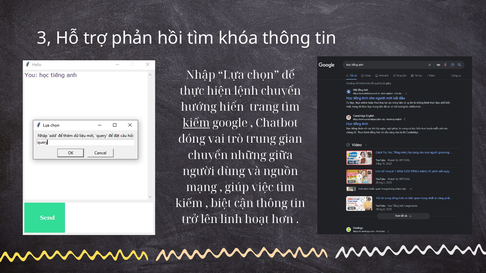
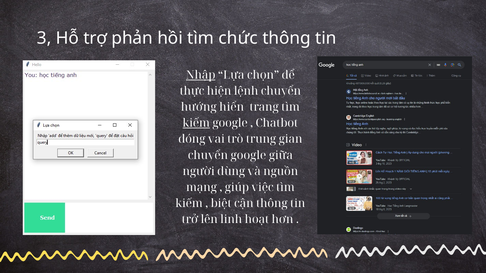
khóa: khóa -> chức
Nhập underline: none -> present
chuyển những: những -> google
